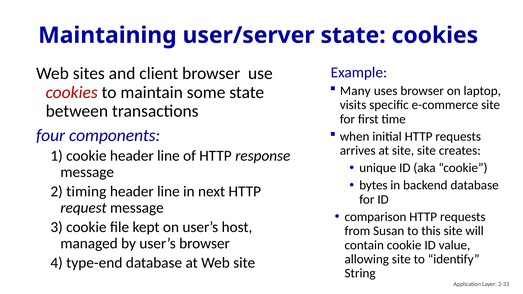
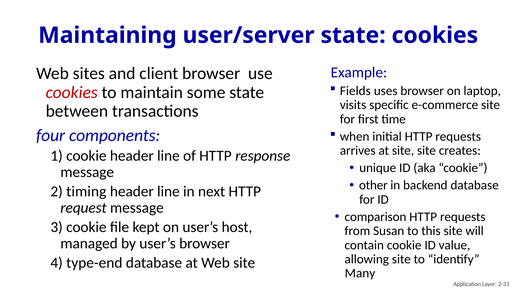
Many: Many -> Fields
bytes: bytes -> other
String: String -> Many
